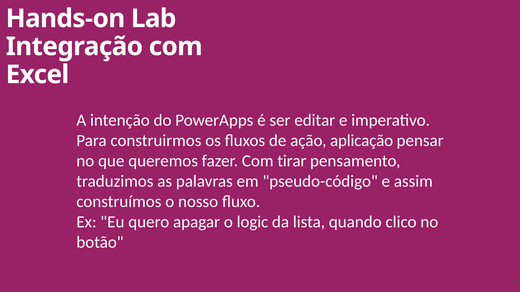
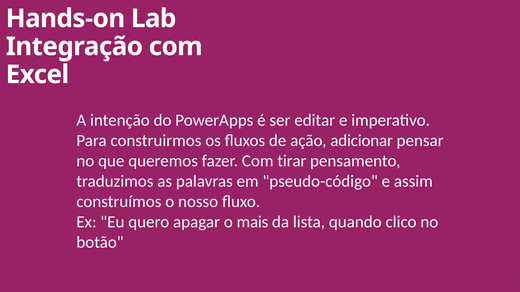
aplicação: aplicação -> adicionar
logic: logic -> mais
